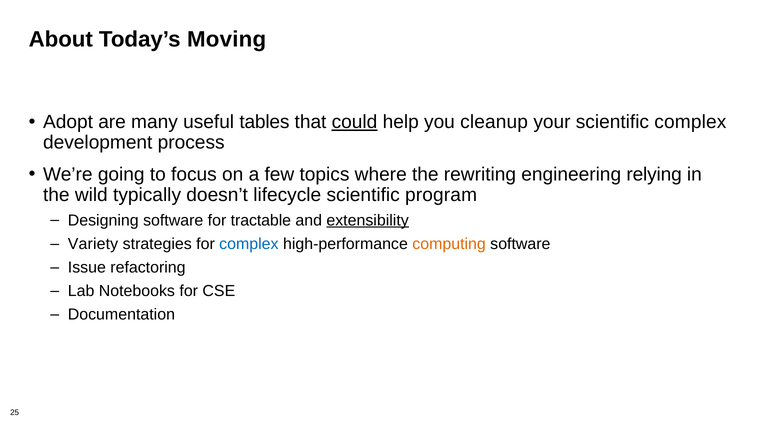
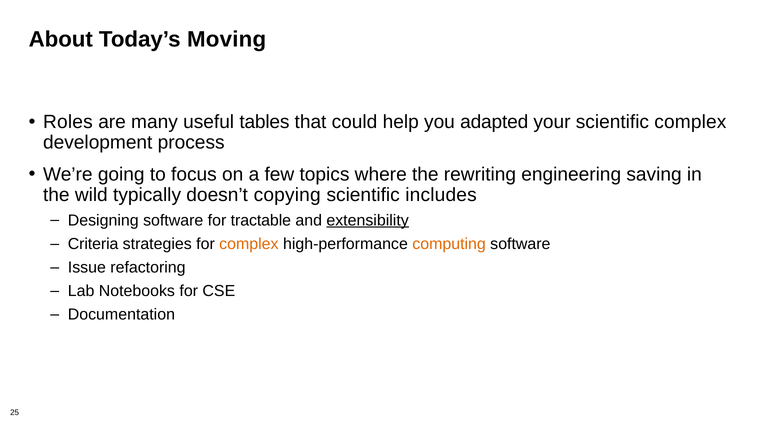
Adopt: Adopt -> Roles
could underline: present -> none
cleanup: cleanup -> adapted
relying: relying -> saving
lifecycle: lifecycle -> copying
program: program -> includes
Variety: Variety -> Criteria
complex at (249, 244) colour: blue -> orange
